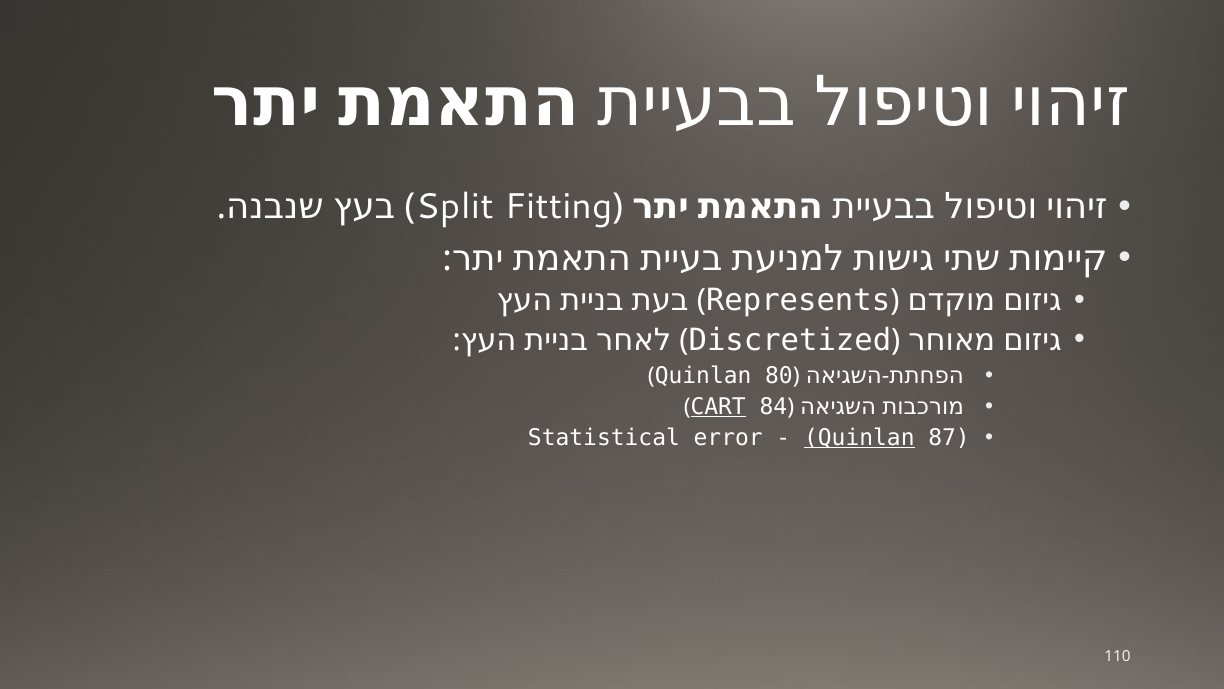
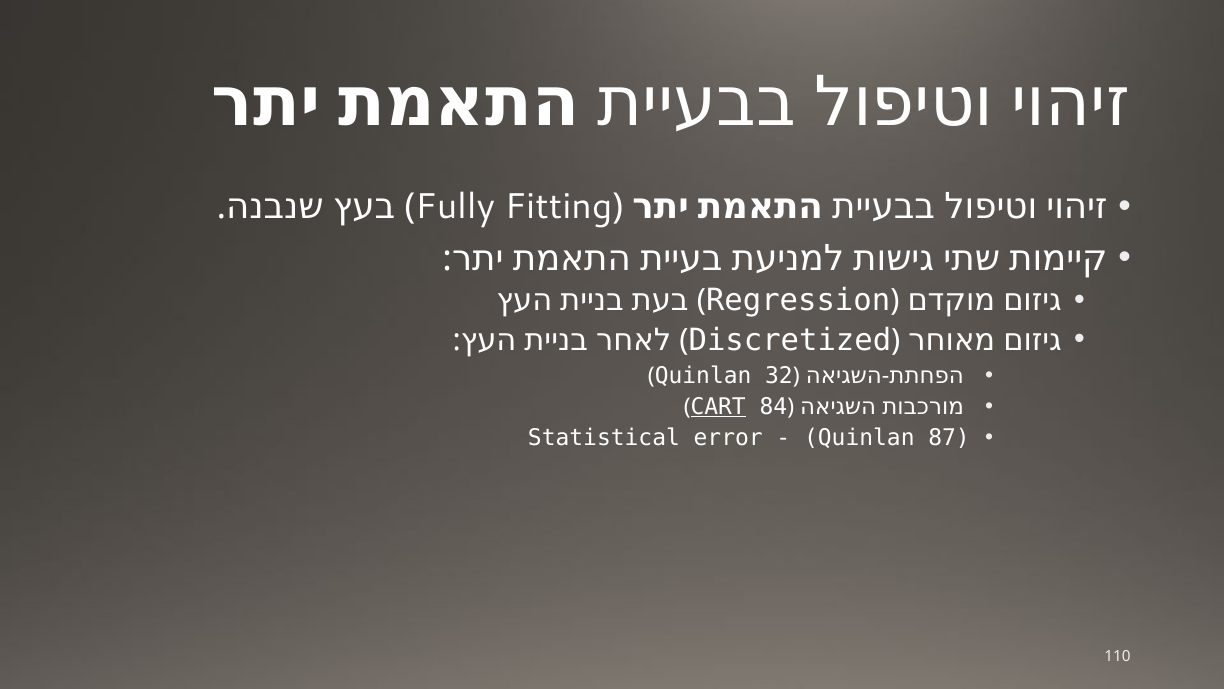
Split: Split -> Fully
Represents: Represents -> Regression
80: 80 -> 32
Quinlan at (859, 437) underline: present -> none
